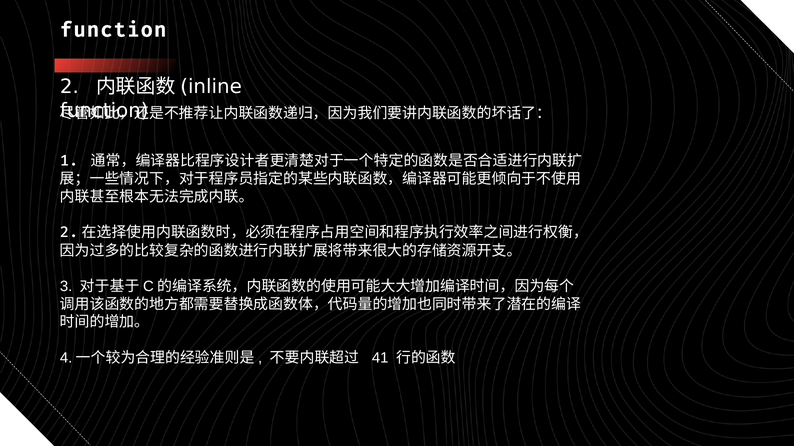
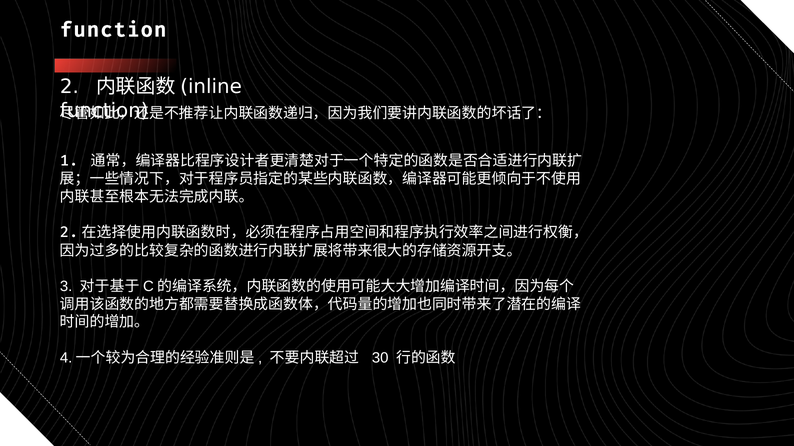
41: 41 -> 30
